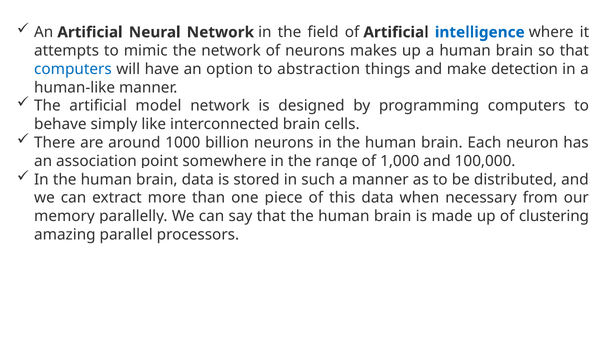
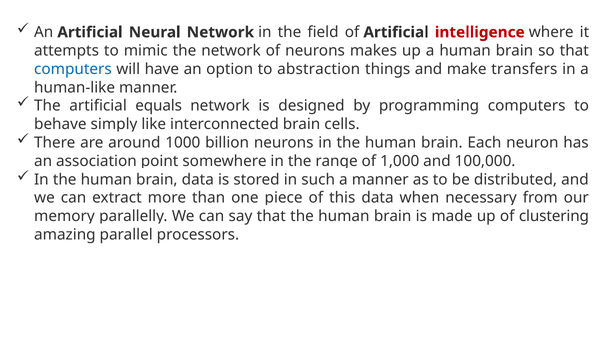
intelligence colour: blue -> red
detection: detection -> transfers
model: model -> equals
